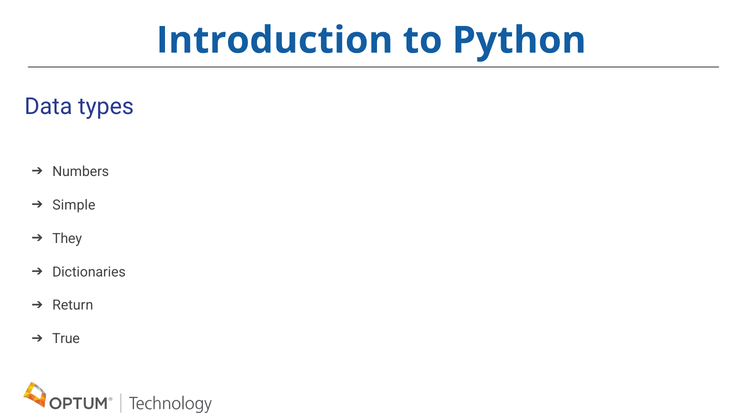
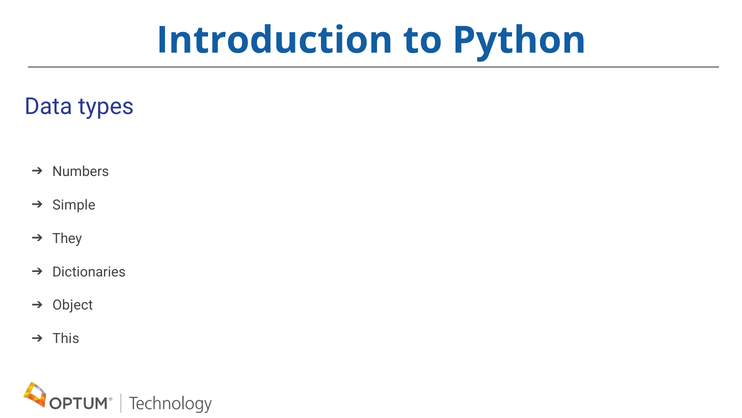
Return: Return -> Object
True: True -> This
